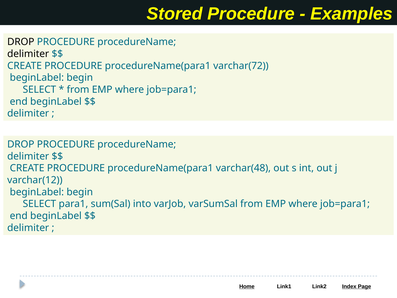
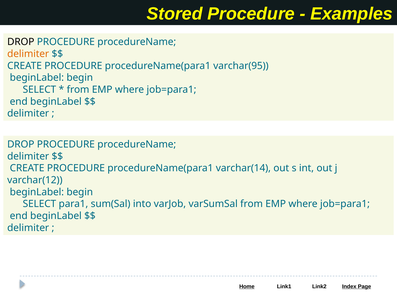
delimiter at (28, 54) colour: black -> orange
varchar(72: varchar(72 -> varchar(95
varchar(48: varchar(48 -> varchar(14
